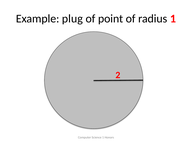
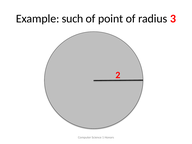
plug: plug -> such
radius 1: 1 -> 3
